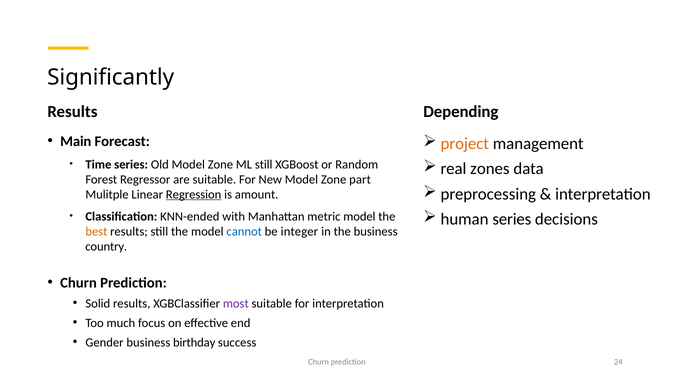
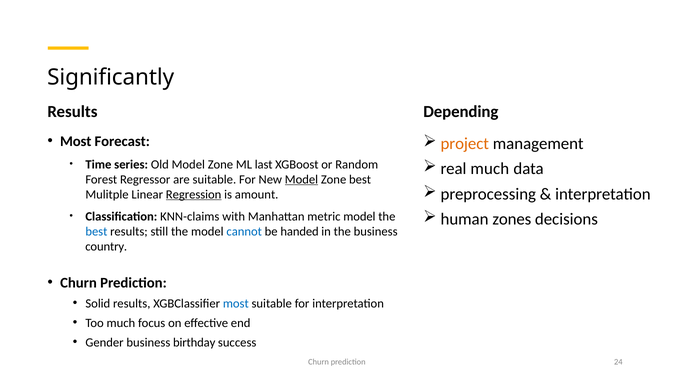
Main at (76, 141): Main -> Most
ML still: still -> last
real zones: zones -> much
Model at (302, 179) underline: none -> present
Zone part: part -> best
human series: series -> zones
KNN-ended: KNN-ended -> KNN-claims
best at (96, 232) colour: orange -> blue
integer: integer -> handed
most at (236, 304) colour: purple -> blue
